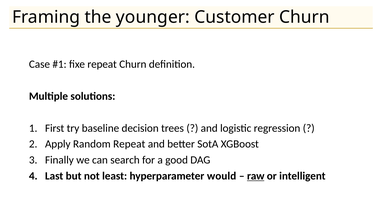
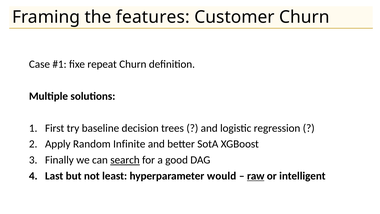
younger: younger -> features
Random Repeat: Repeat -> Infinite
search underline: none -> present
